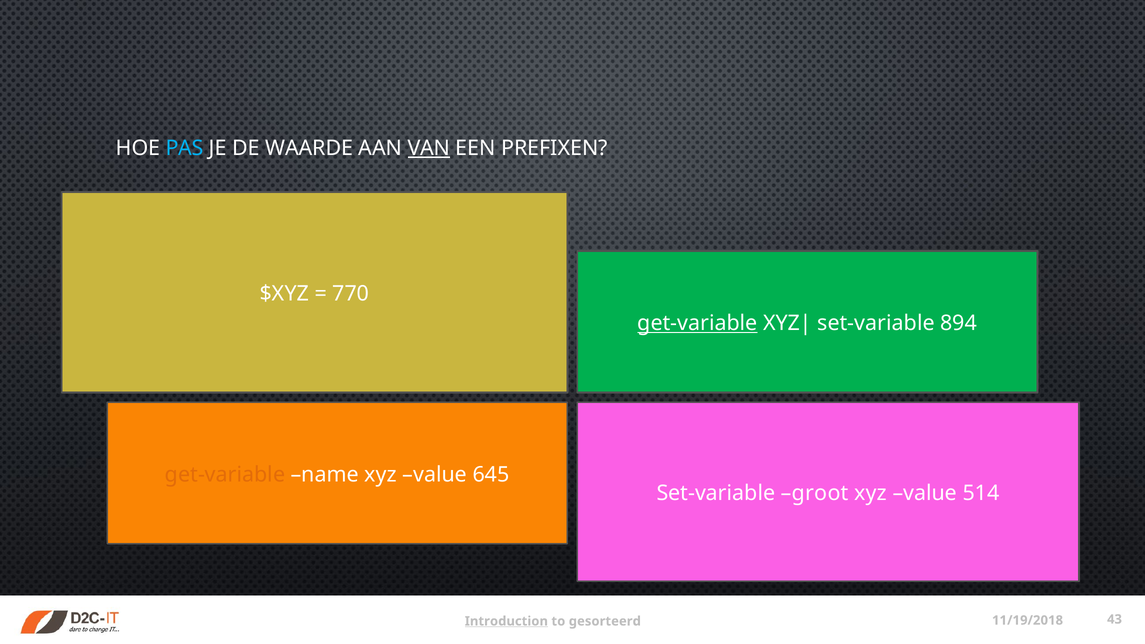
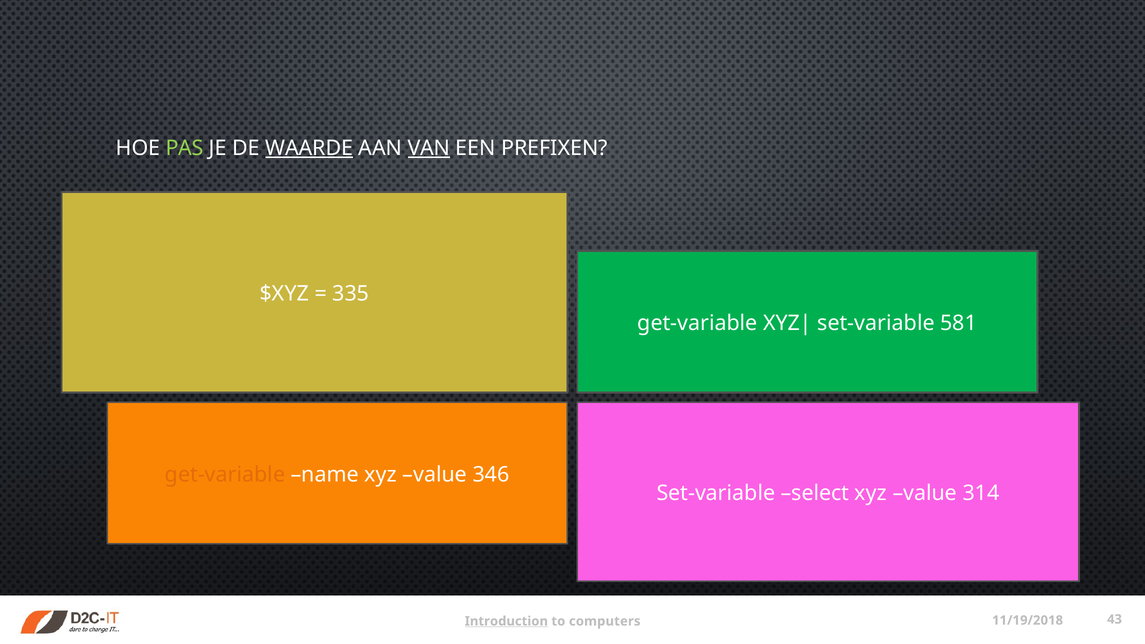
PAS colour: light blue -> light green
WAARDE underline: none -> present
770: 770 -> 335
get-variable at (697, 323) underline: present -> none
894: 894 -> 581
645: 645 -> 346
groot: groot -> select
514: 514 -> 314
gesorteerd: gesorteerd -> computers
